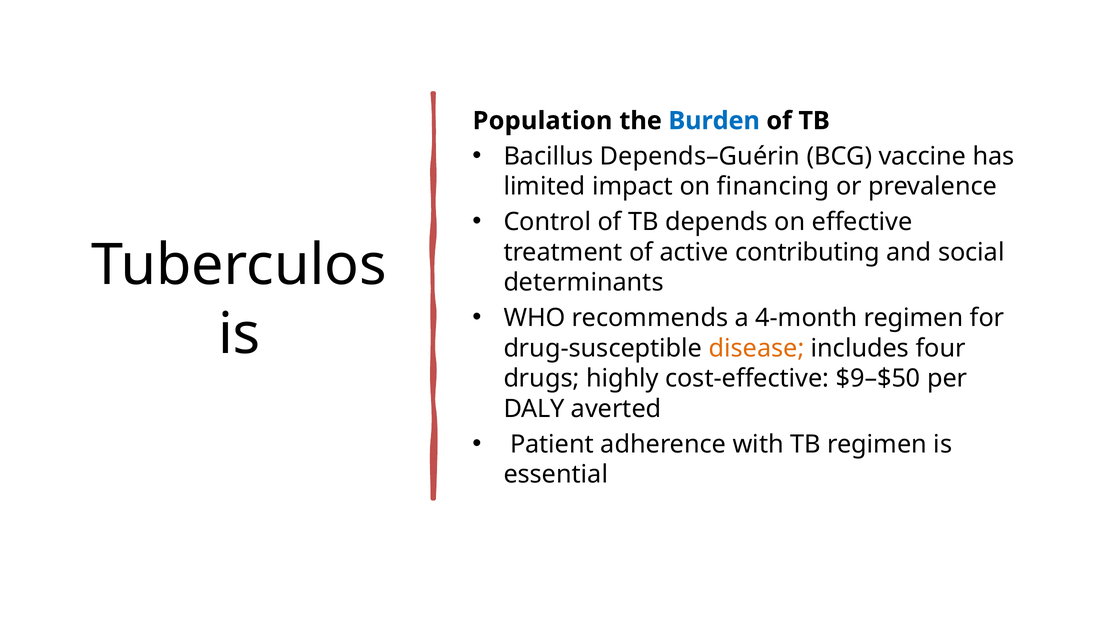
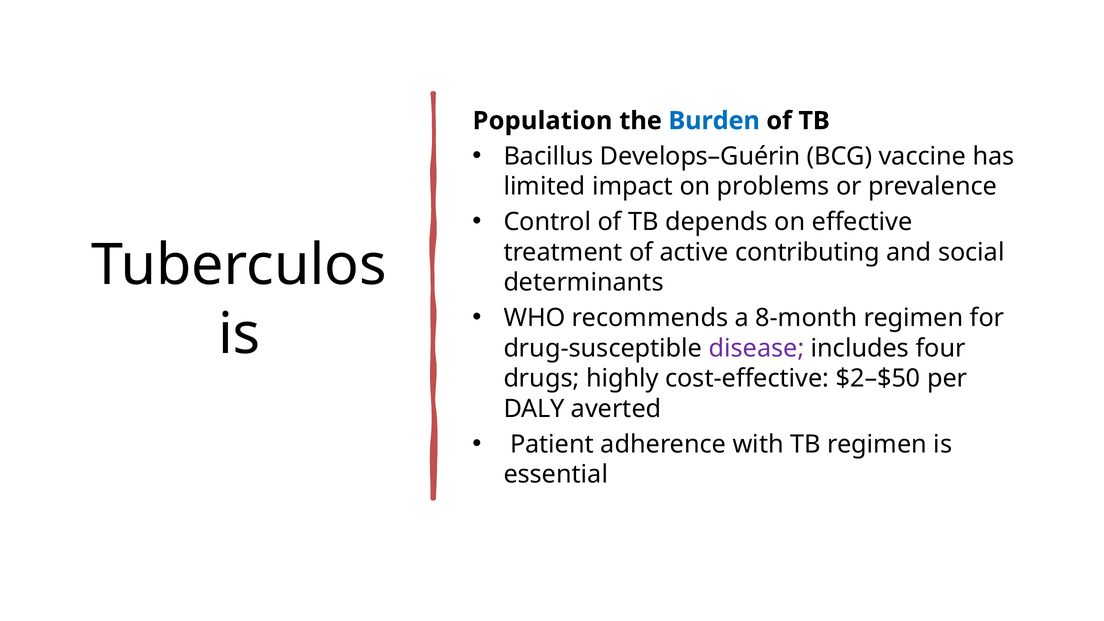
Depends–Guérin: Depends–Guérin -> Develops–Guérin
financing: financing -> problems
4-month: 4-month -> 8-month
disease colour: orange -> purple
$9–$50: $9–$50 -> $2–$50
